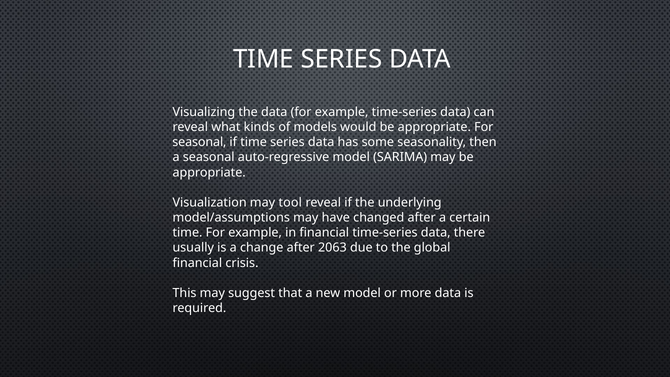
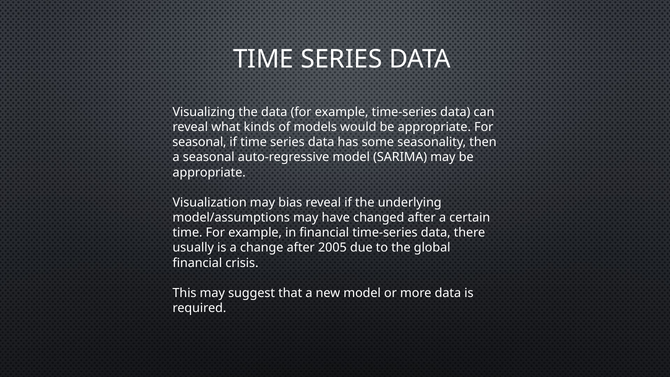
tool: tool -> bias
2063: 2063 -> 2005
